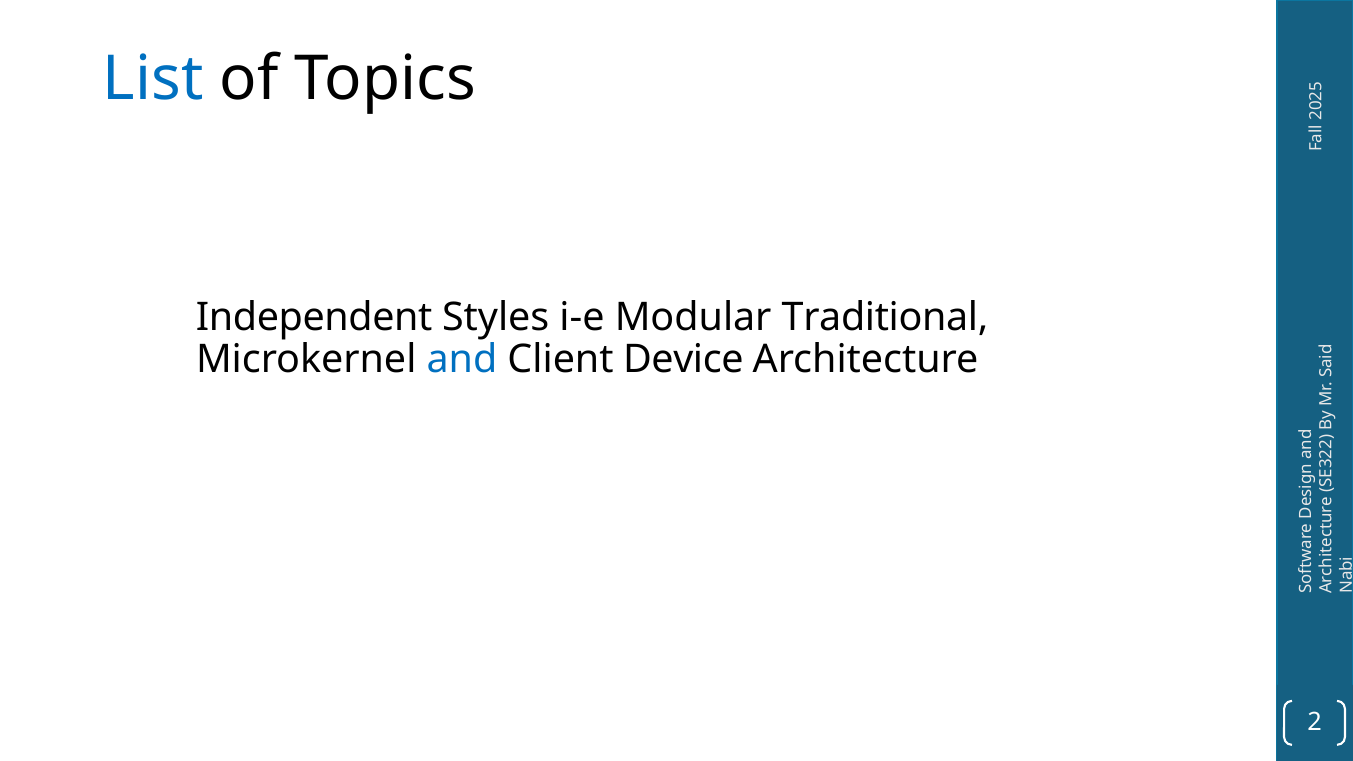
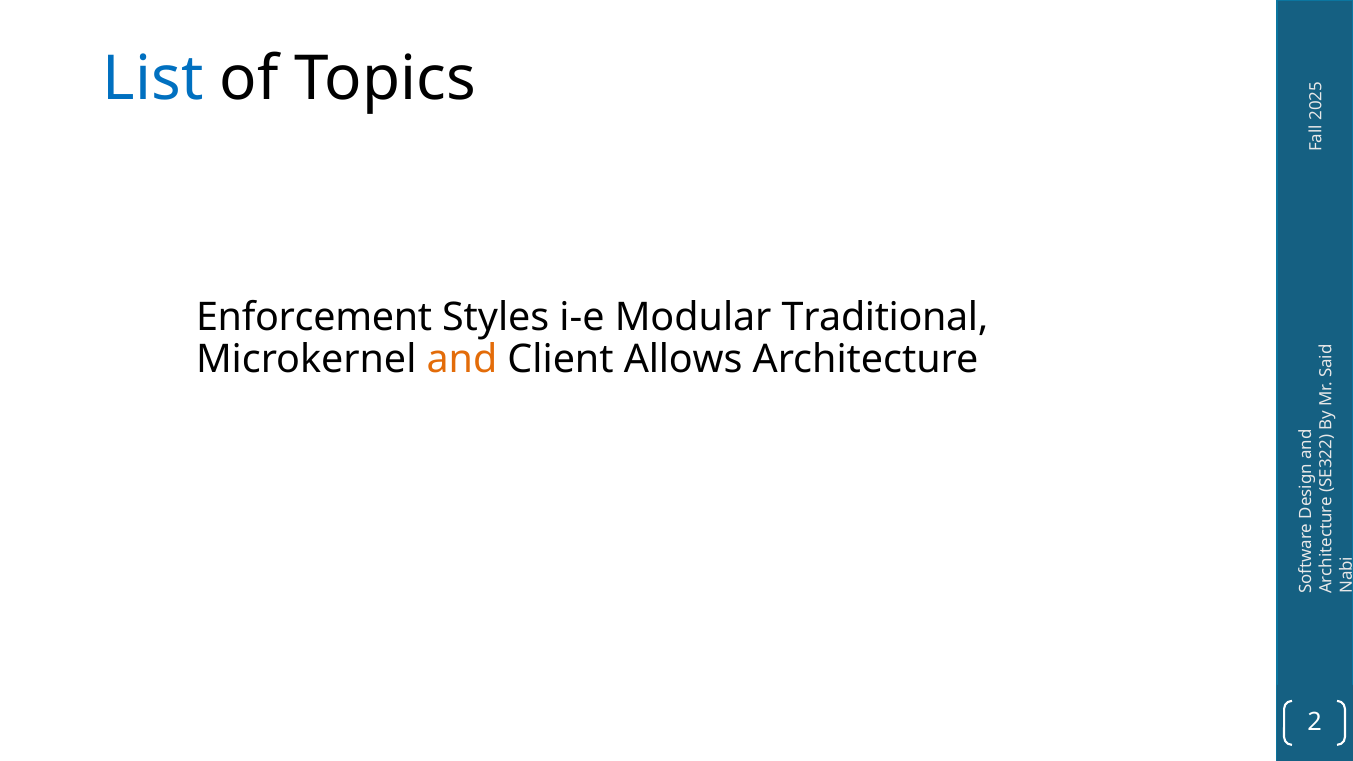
Independent: Independent -> Enforcement
and colour: blue -> orange
Device: Device -> Allows
